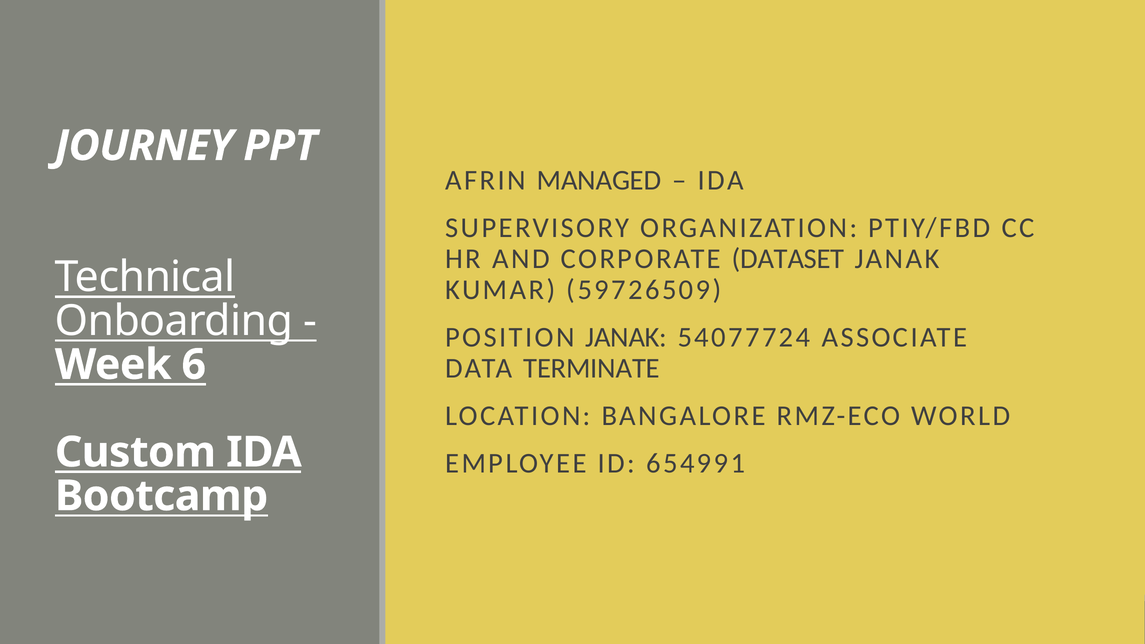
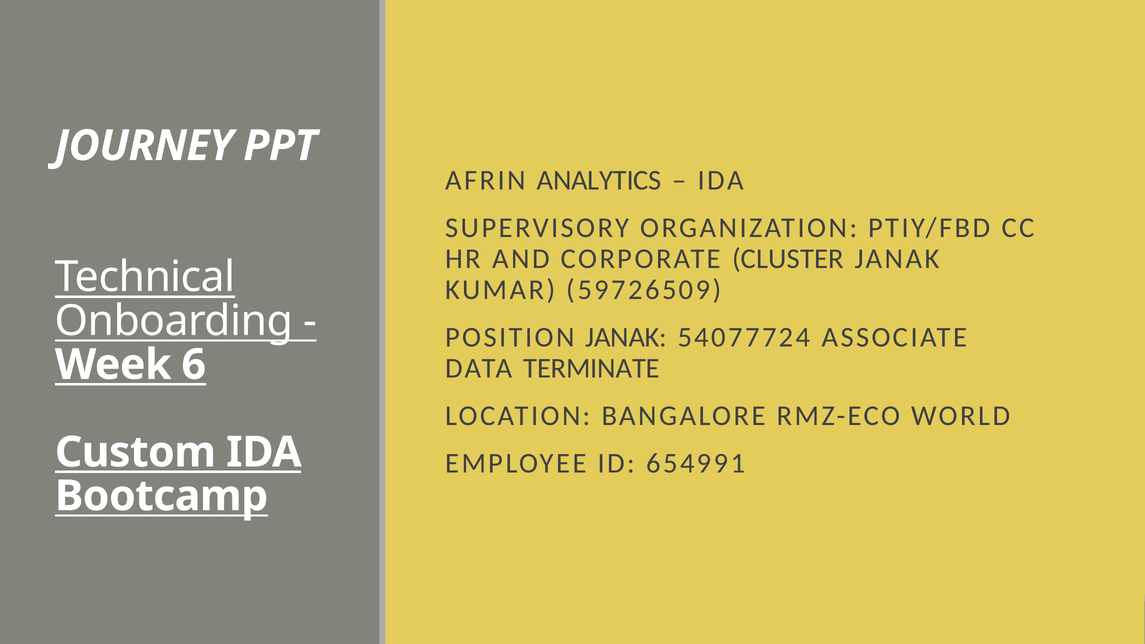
MANAGED: MANAGED -> ANALYTICS
DATASET: DATASET -> CLUSTER
